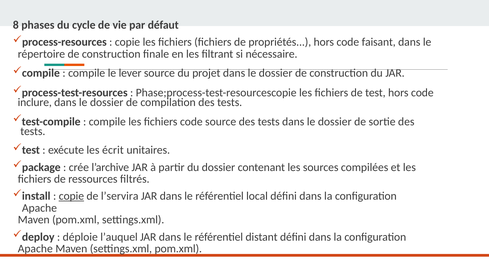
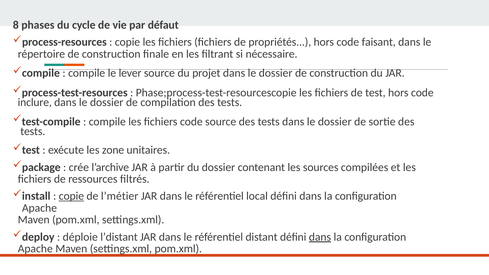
écrit: écrit -> zone
l’servira: l’servira -> l’métier
l’auquel: l’auquel -> l’distant
dans at (320, 237) underline: none -> present
